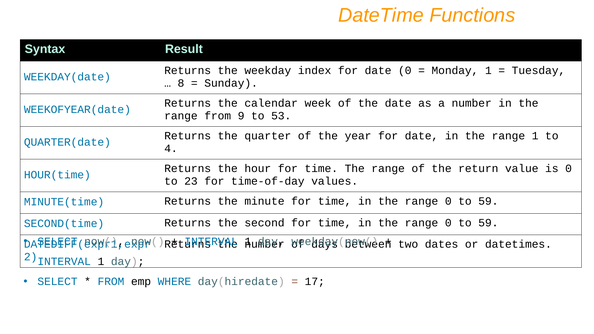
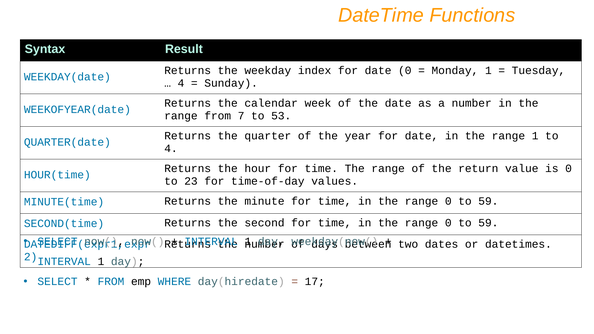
8 at (181, 83): 8 -> 4
9: 9 -> 7
